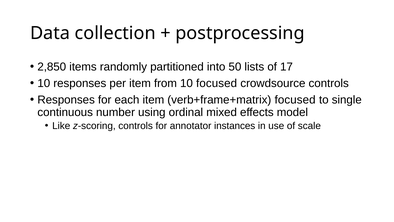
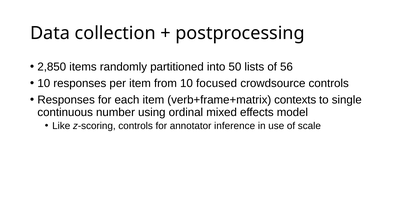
17: 17 -> 56
verb+frame+matrix focused: focused -> contexts
instances: instances -> inference
